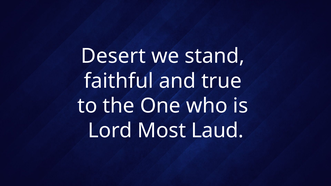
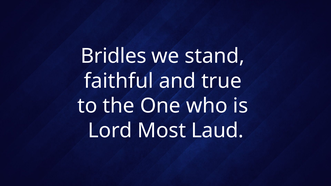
Desert: Desert -> Bridles
